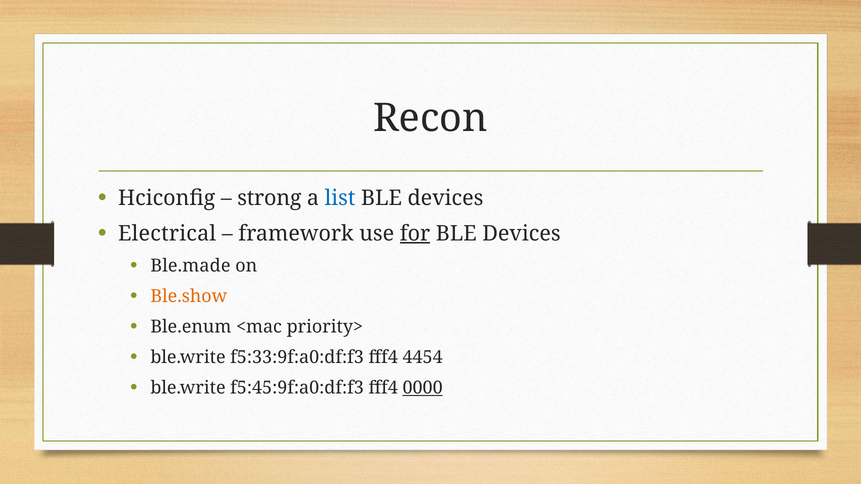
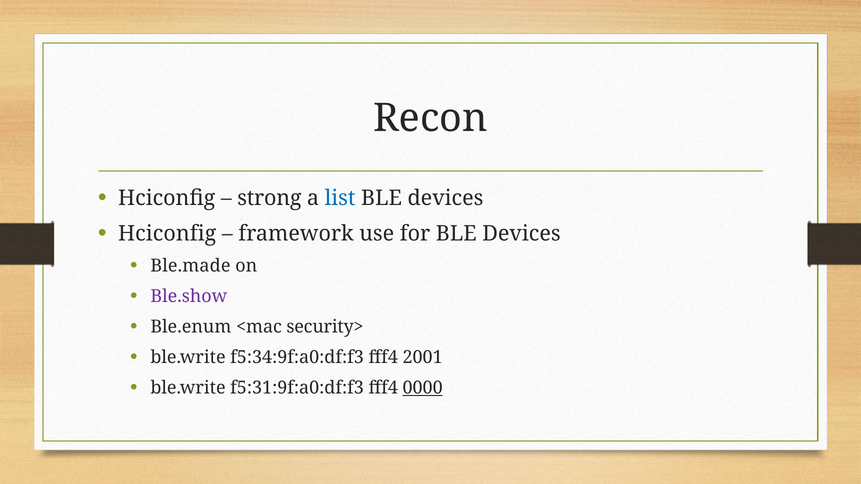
Electrical at (167, 234): Electrical -> Hciconfig
for underline: present -> none
Ble.show colour: orange -> purple
priority>: priority> -> security>
f5:33:9f:a0:df:f3: f5:33:9f:a0:df:f3 -> f5:34:9f:a0:df:f3
4454: 4454 -> 2001
f5:45:9f:a0:df:f3: f5:45:9f:a0:df:f3 -> f5:31:9f:a0:df:f3
